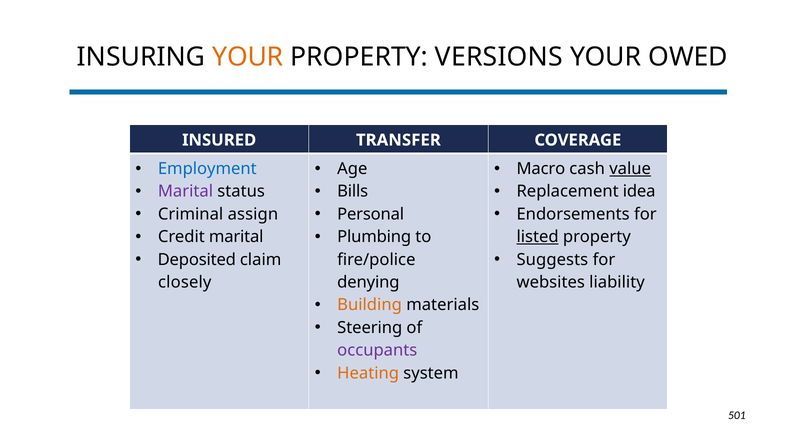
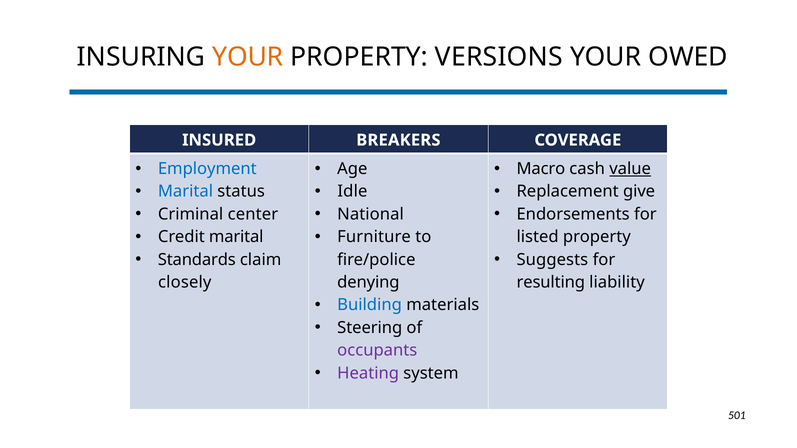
TRANSFER: TRANSFER -> BREAKERS
Marital at (185, 192) colour: purple -> blue
Bills: Bills -> Idle
idea: idea -> give
assign: assign -> center
Personal: Personal -> National
Plumbing: Plumbing -> Furniture
listed underline: present -> none
Deposited: Deposited -> Standards
websites: websites -> resulting
Building colour: orange -> blue
Heating colour: orange -> purple
